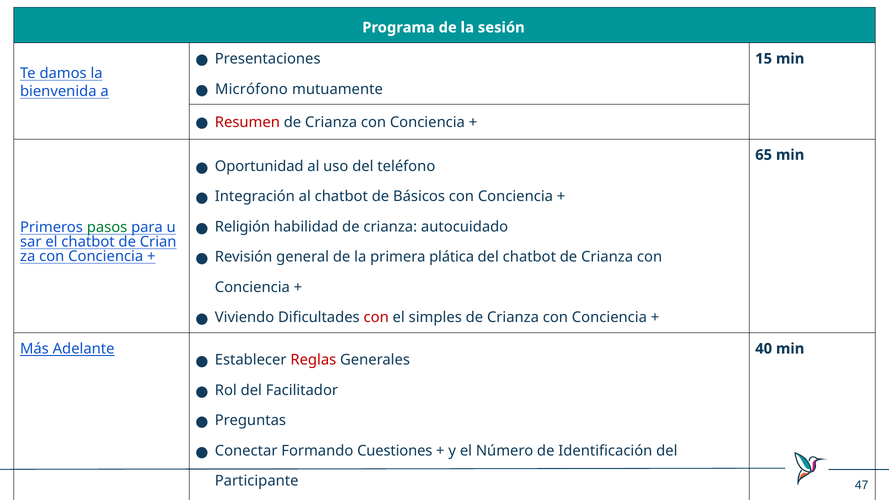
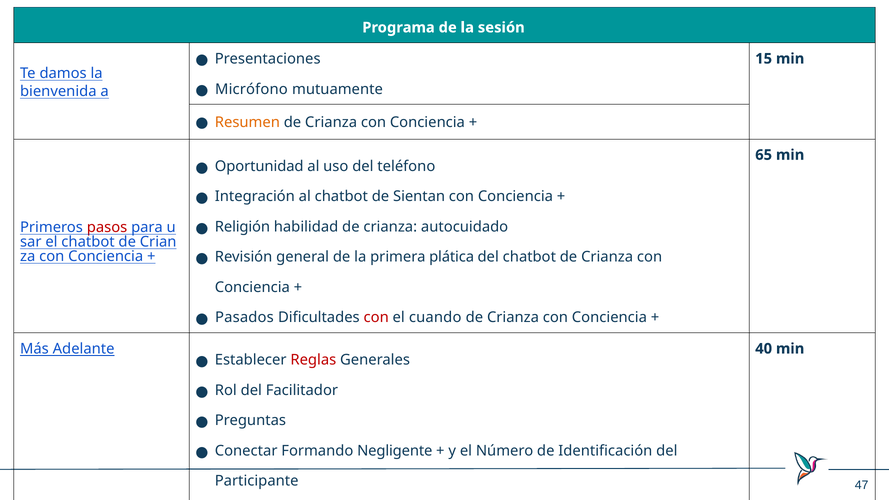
Resumen colour: red -> orange
Básicos: Básicos -> Sientan
pasos colour: green -> red
Viviendo: Viviendo -> Pasados
simples: simples -> cuando
Cuestiones: Cuestiones -> Negligente
